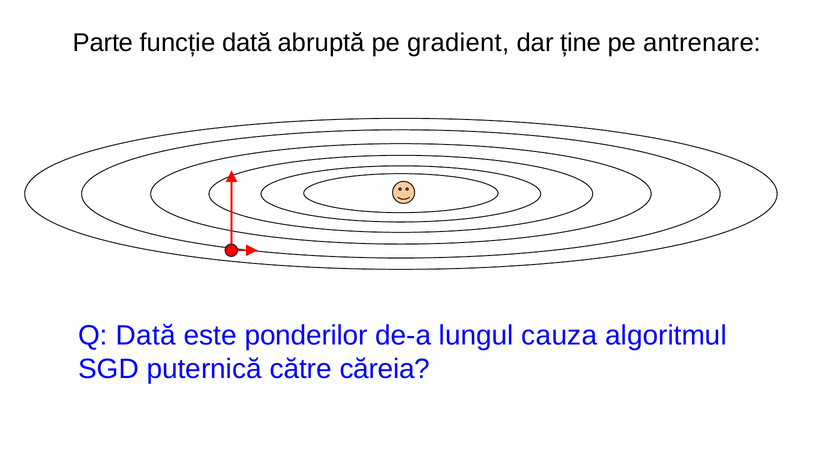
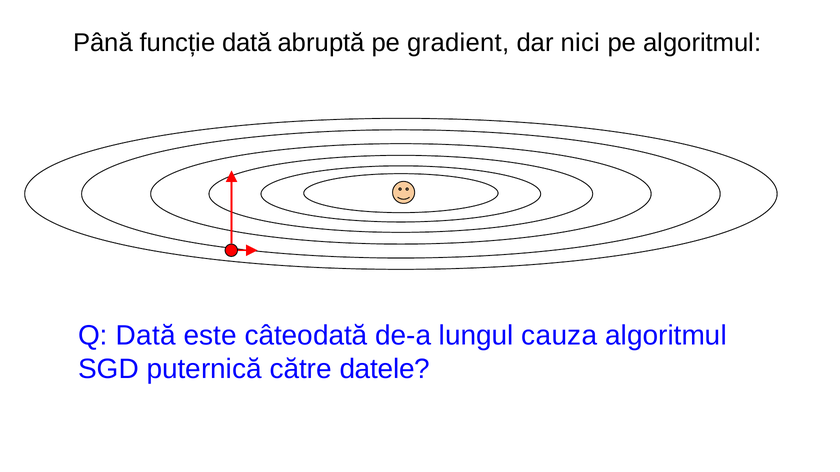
Parte: Parte -> Până
ține: ține -> nici
pe antrenare: antrenare -> algoritmul
ponderilor: ponderilor -> câteodată
căreia: căreia -> datele
